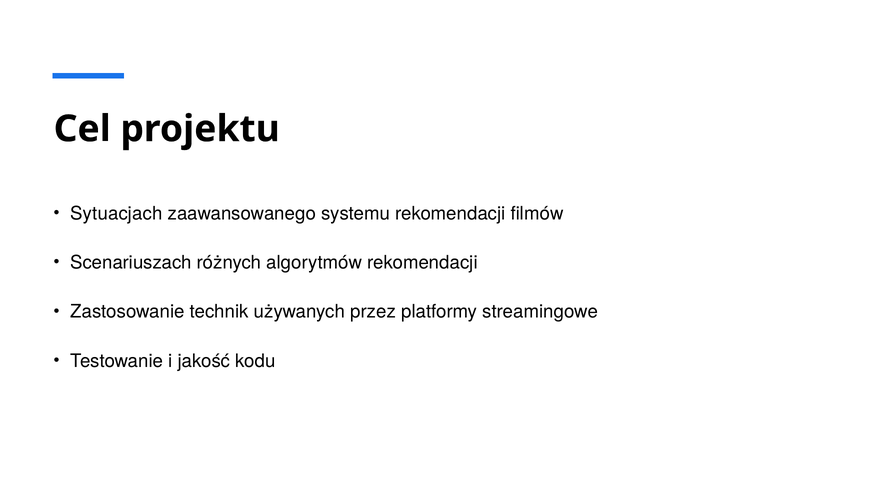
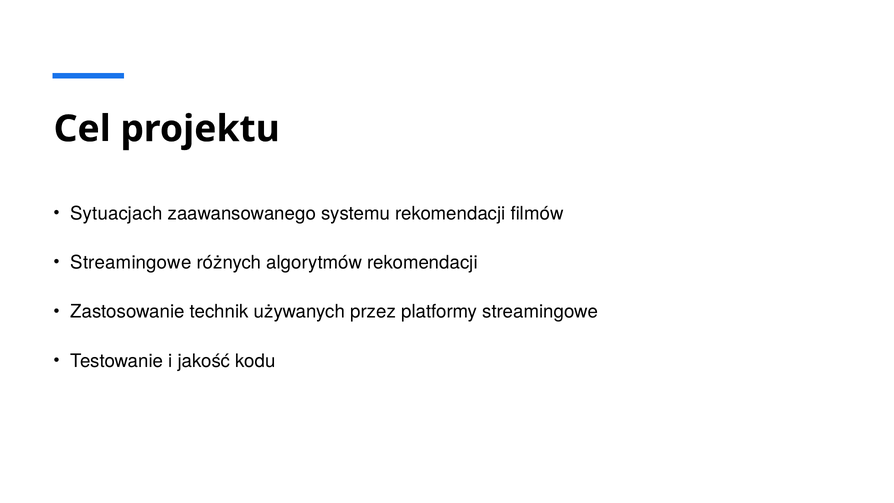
Scenariuszach at (131, 263): Scenariuszach -> Streamingowe
